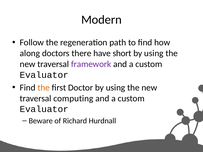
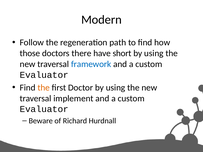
along: along -> those
framework colour: purple -> blue
computing: computing -> implement
